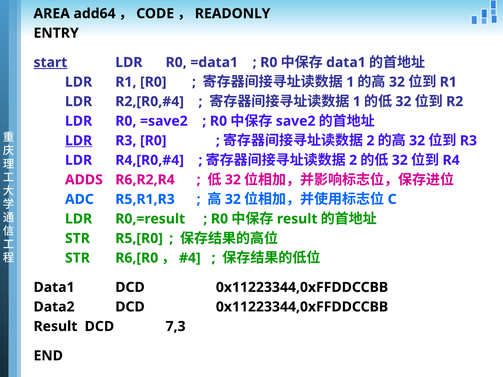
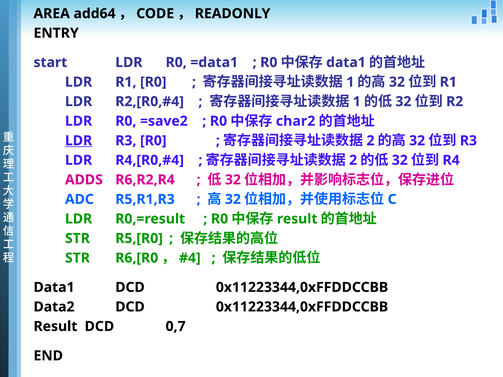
start underline: present -> none
save2: save2 -> char2
7,3: 7,3 -> 0,7
